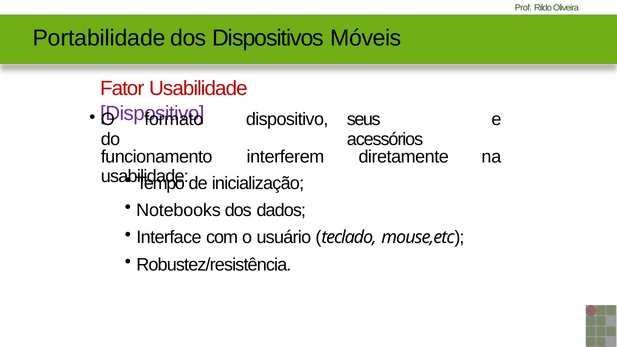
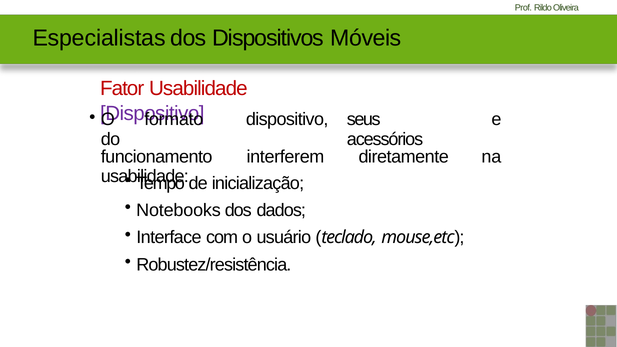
Portabilidade: Portabilidade -> Especialistas
